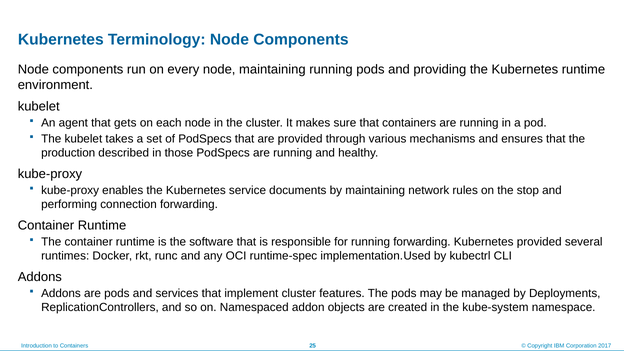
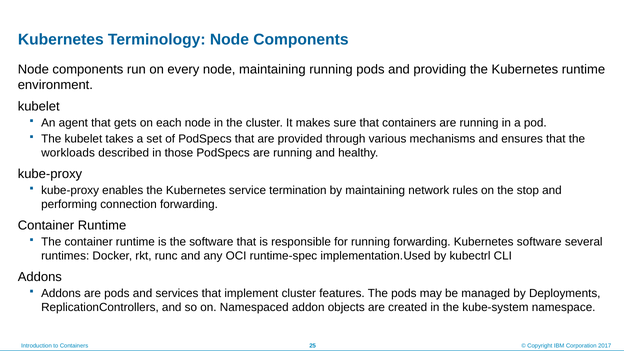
production: production -> workloads
documents: documents -> termination
Kubernetes provided: provided -> software
